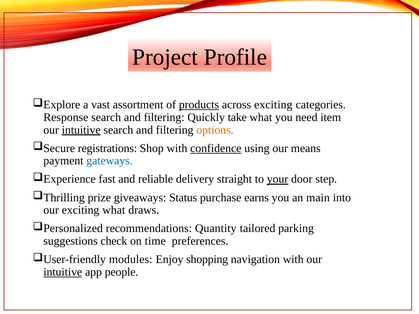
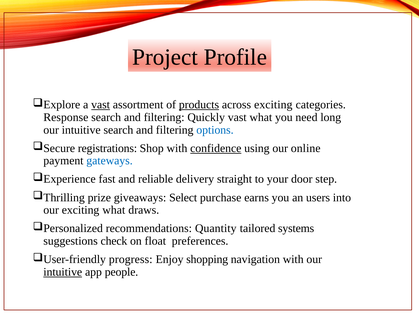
vast at (101, 105) underline: none -> present
Quickly take: take -> vast
item: item -> long
intuitive at (81, 130) underline: present -> none
options colour: orange -> blue
means: means -> online
your underline: present -> none
Status: Status -> Select
main: main -> users
parking: parking -> systems
time: time -> float
modules: modules -> progress
